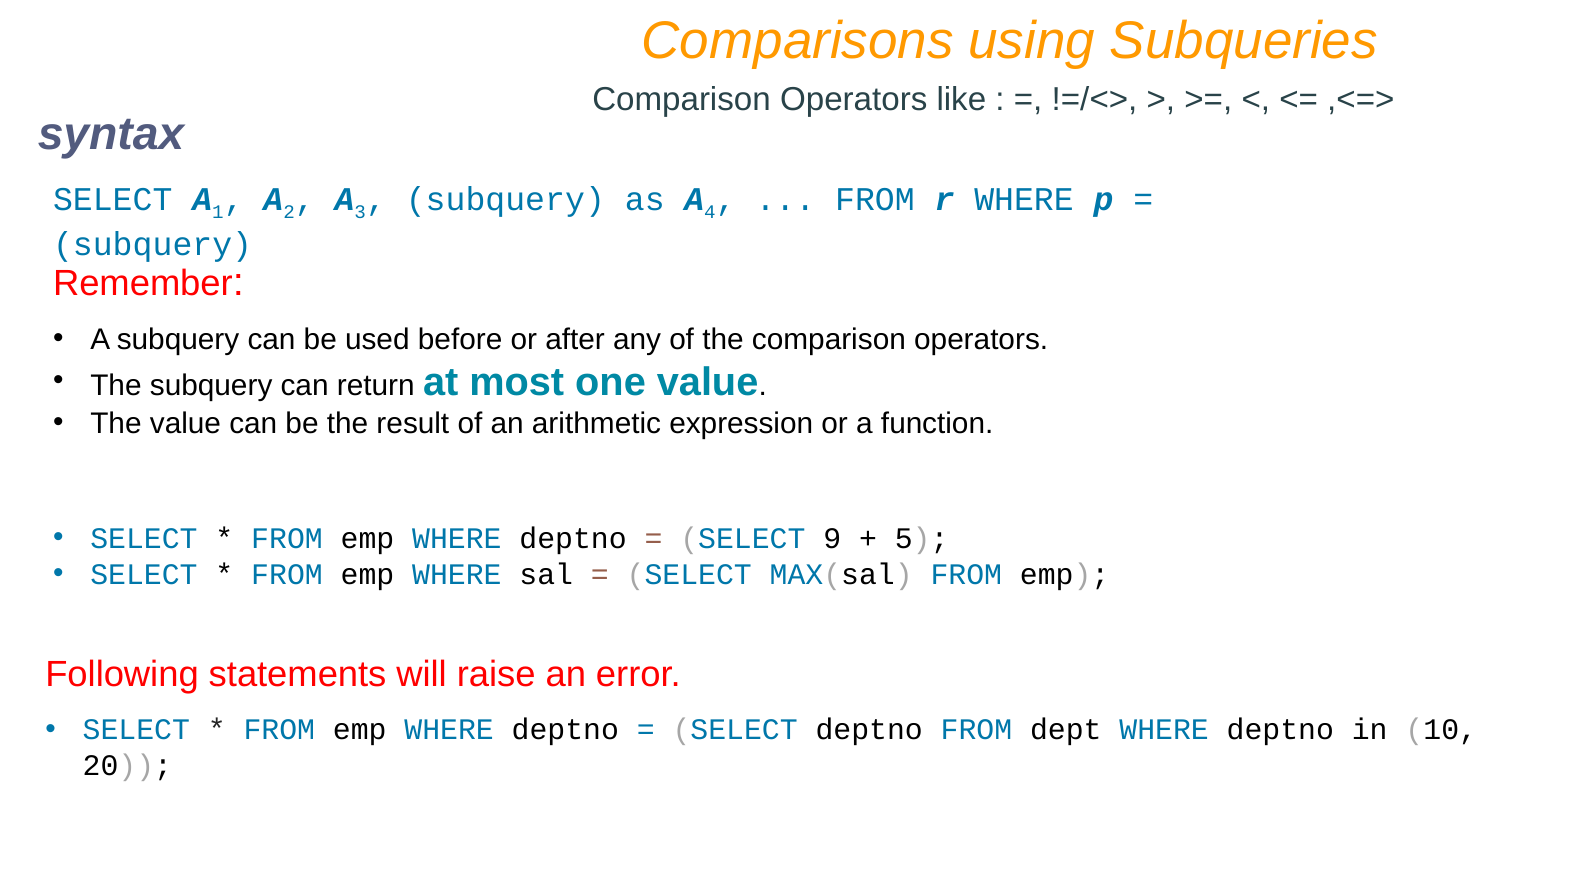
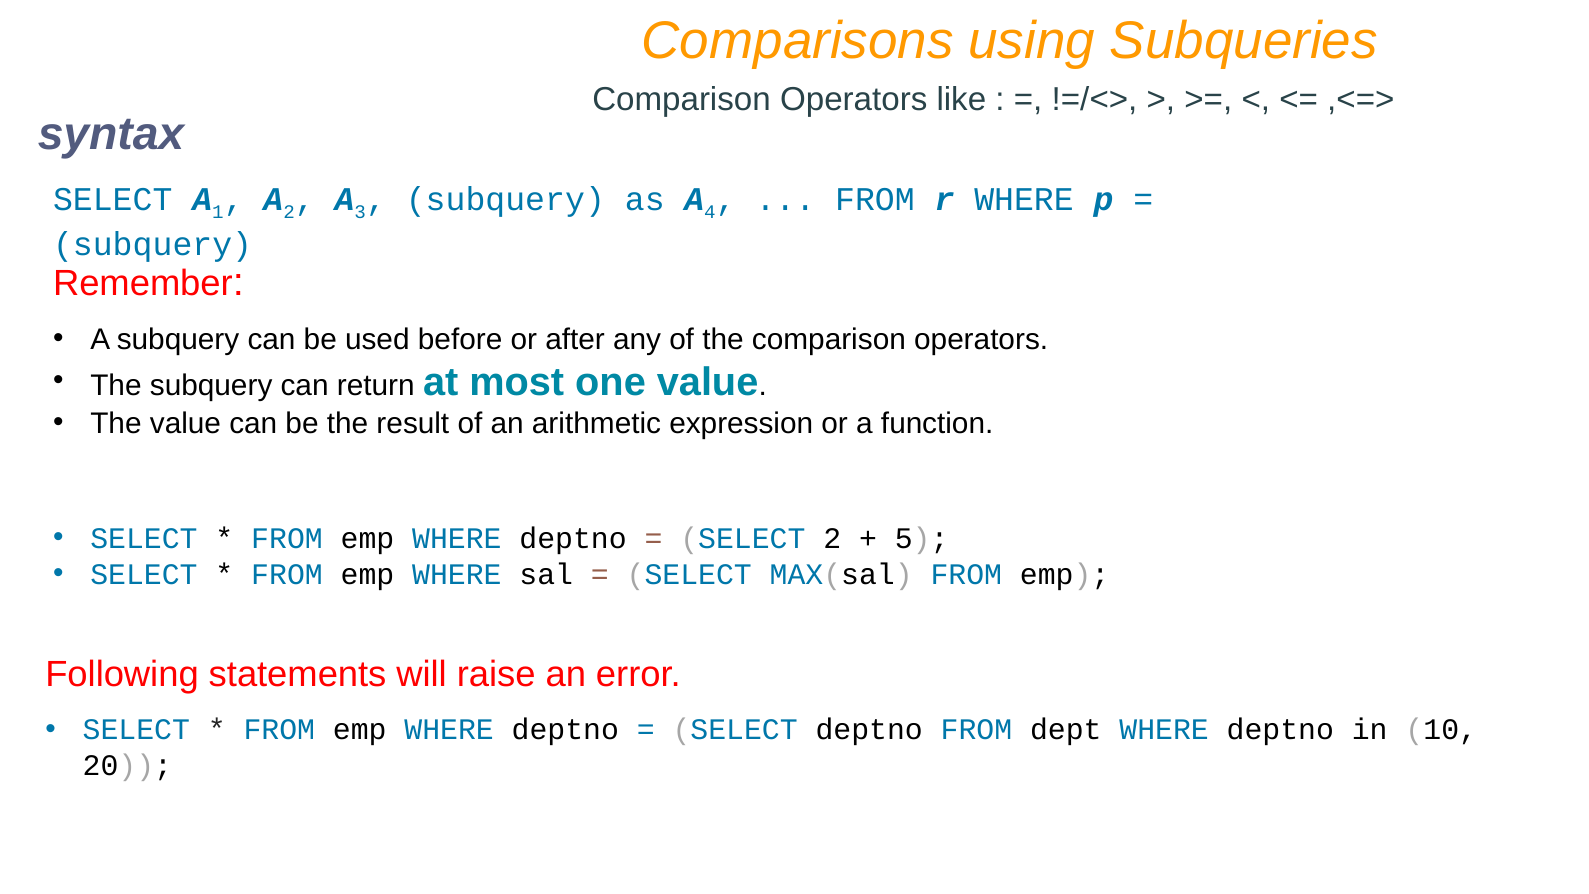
SELECT 9: 9 -> 2
